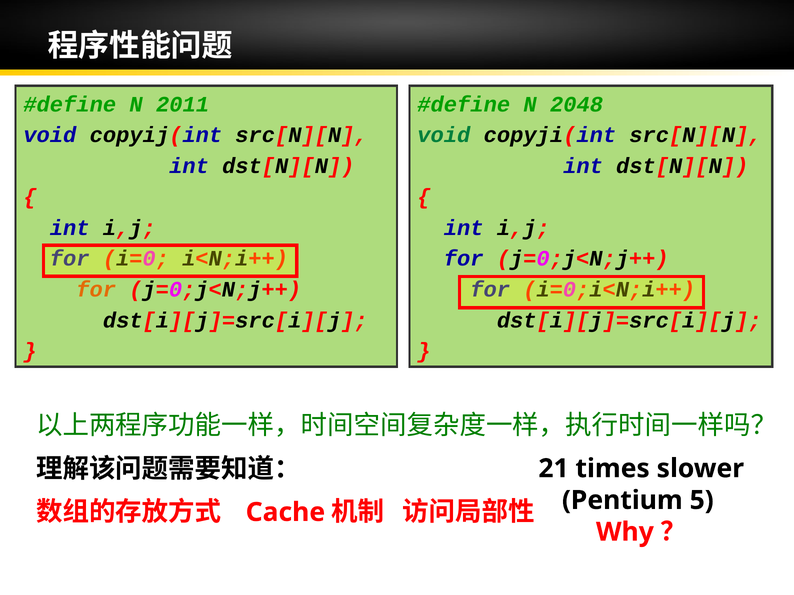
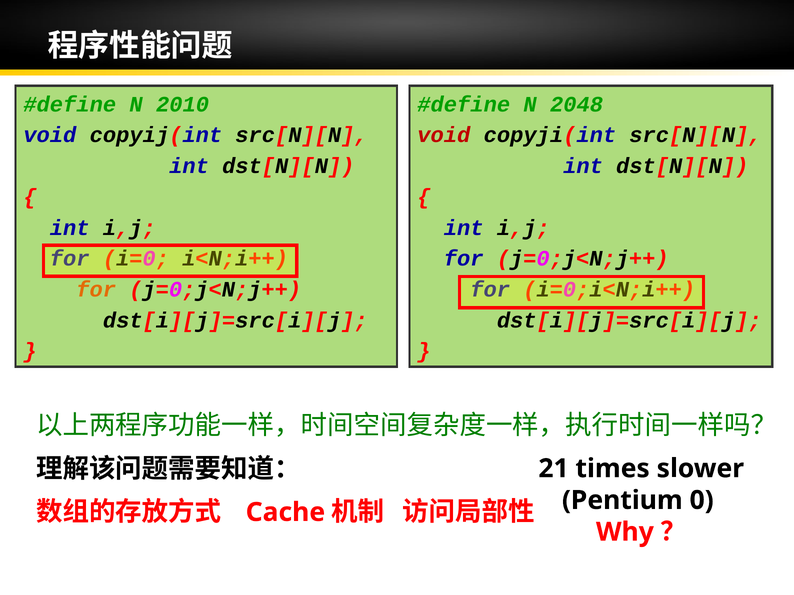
2011: 2011 -> 2010
void at (444, 135) colour: green -> red
5: 5 -> 0
